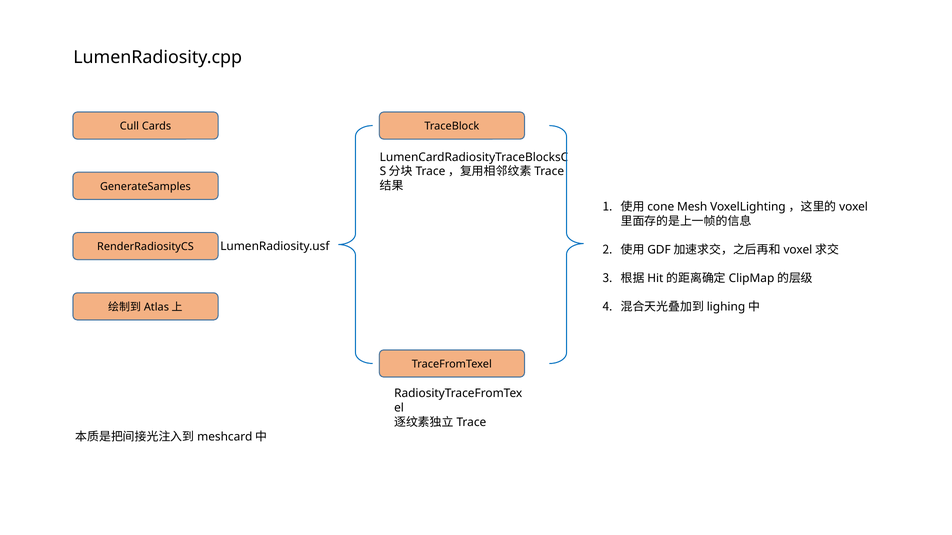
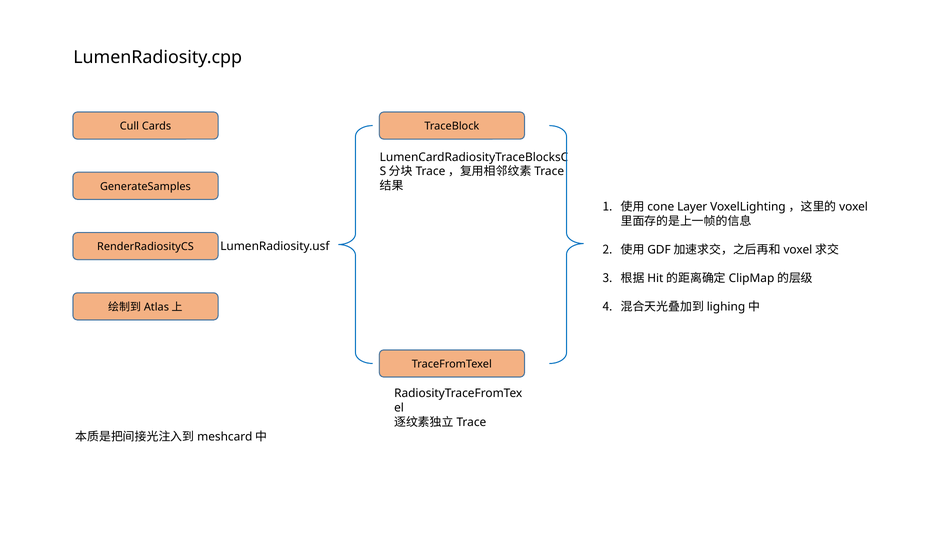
Mesh: Mesh -> Layer
